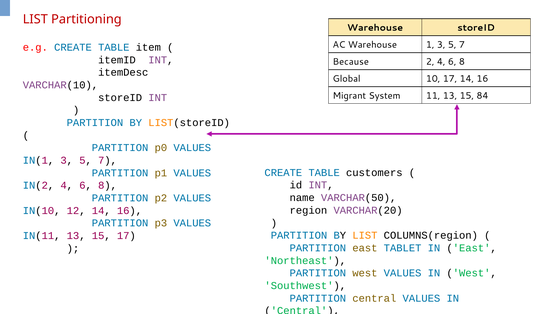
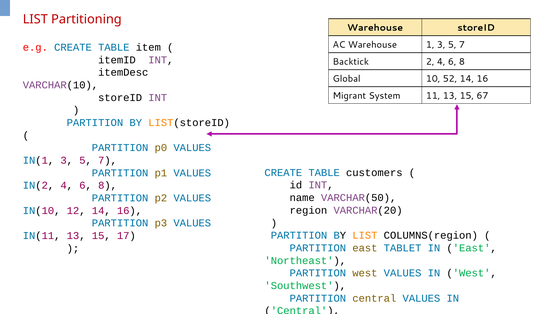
Because: Because -> Backtick
10 17: 17 -> 52
84: 84 -> 67
